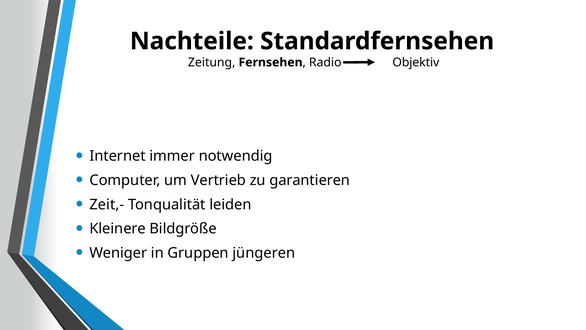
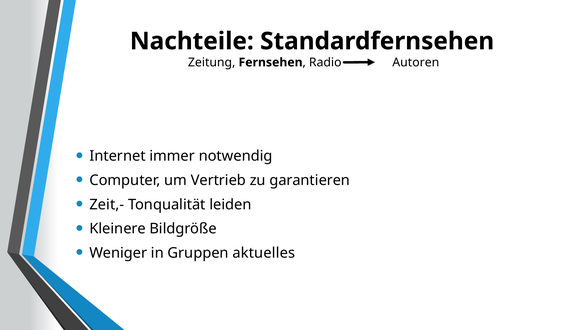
Objektiv: Objektiv -> Autoren
jüngeren: jüngeren -> aktuelles
